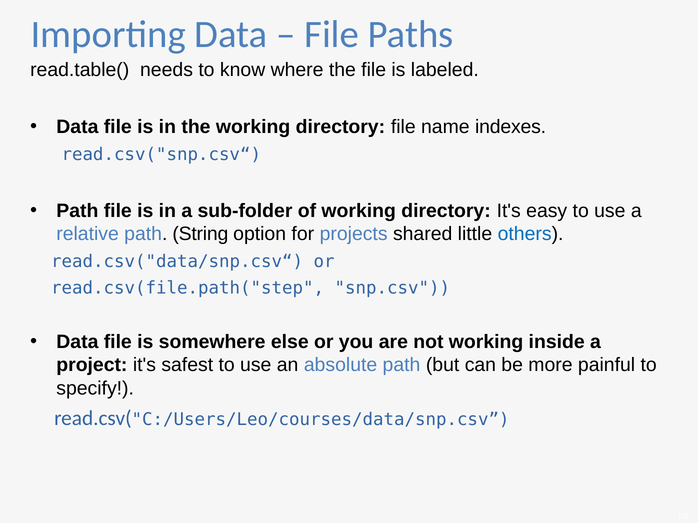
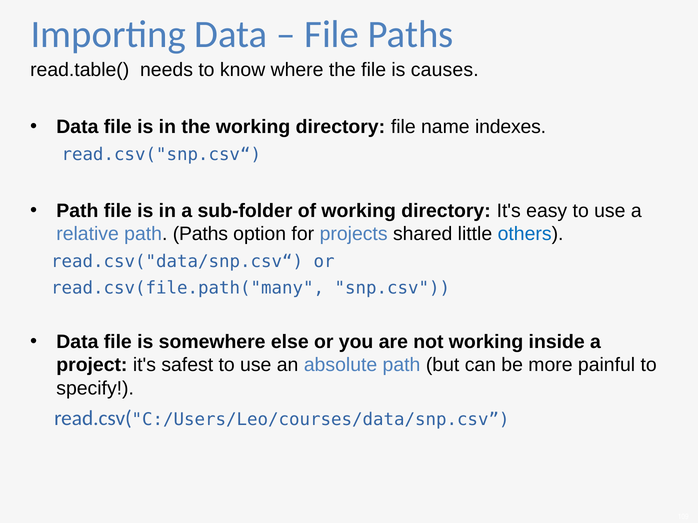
labeled: labeled -> causes
path String: String -> Paths
read.csv(file.path("step: read.csv(file.path("step -> read.csv(file.path("many
